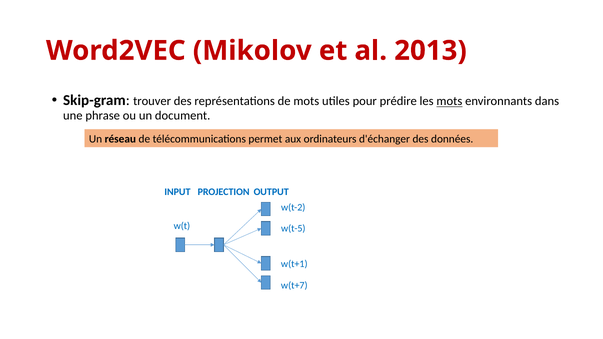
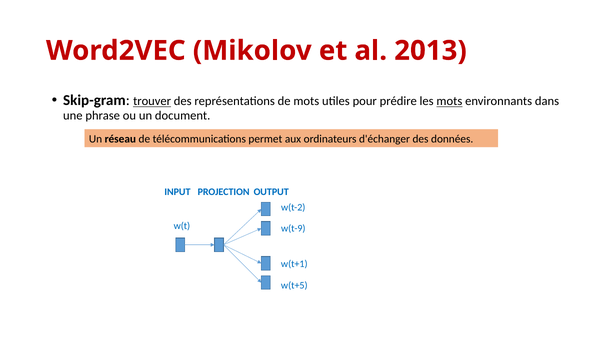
trouver underline: none -> present
w(t-5: w(t-5 -> w(t-9
w(t+7: w(t+7 -> w(t+5
